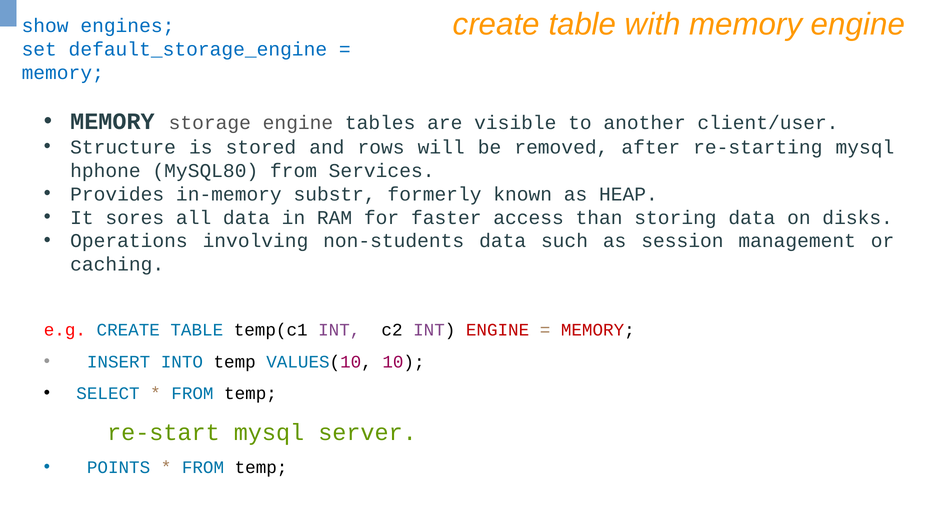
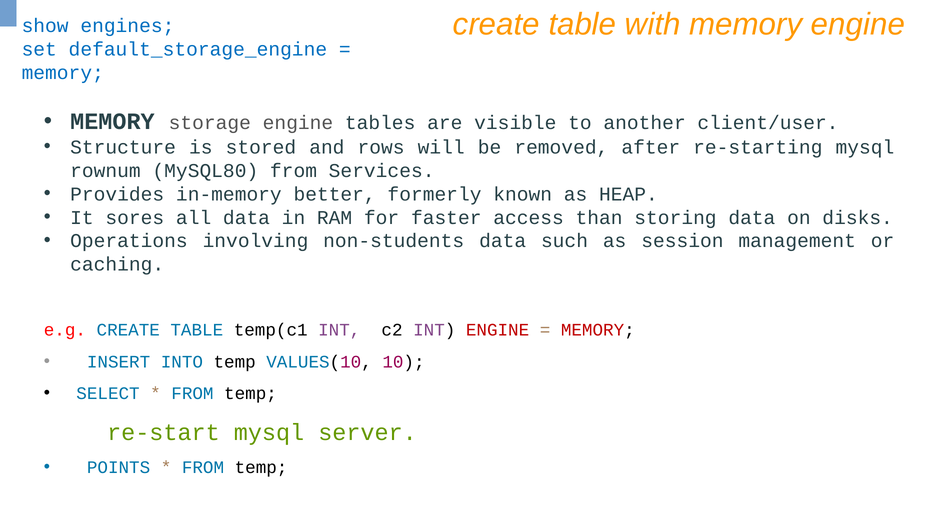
hphone: hphone -> rownum
substr: substr -> better
